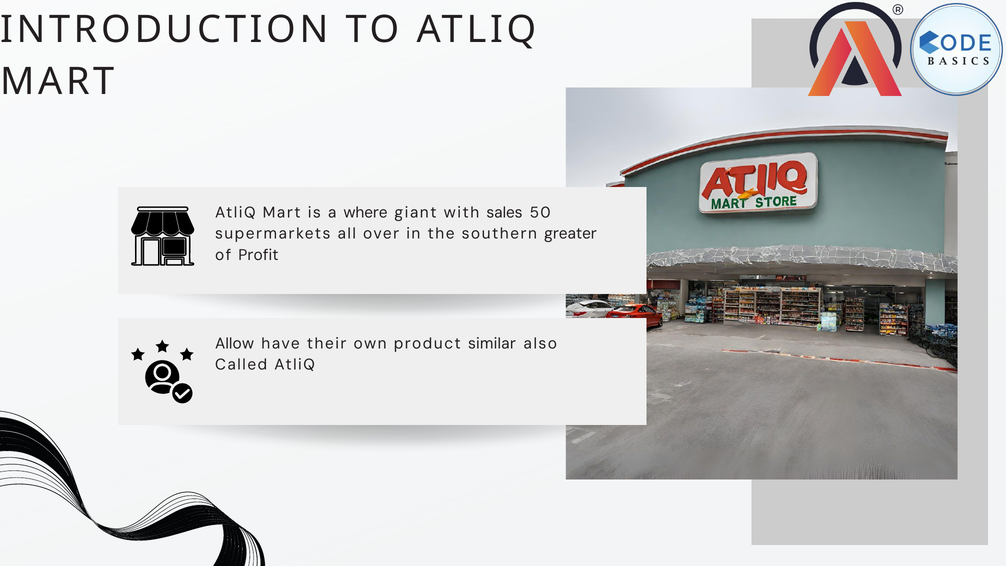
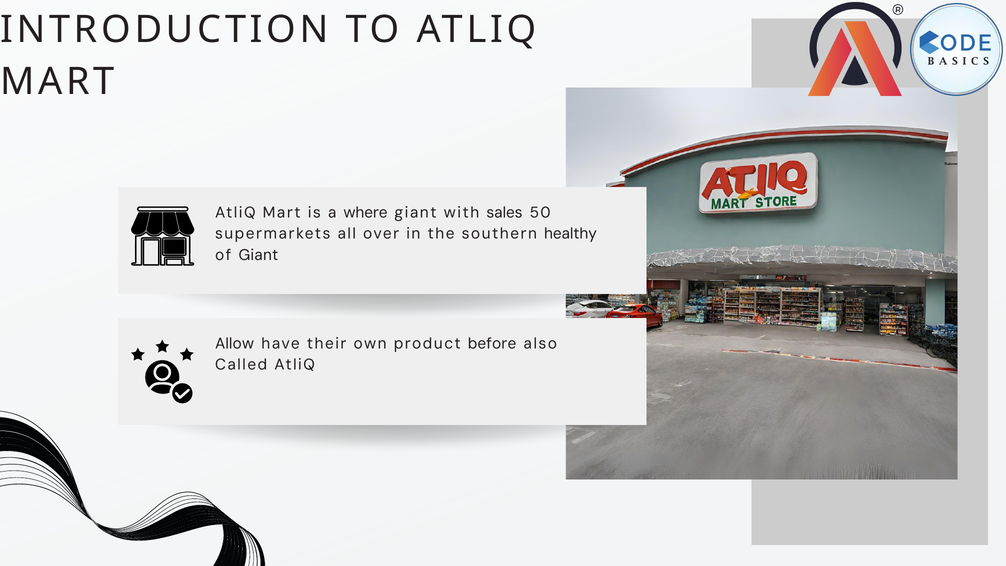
greater: greater -> healthy
of Profit: Profit -> Giant
similar: similar -> before
